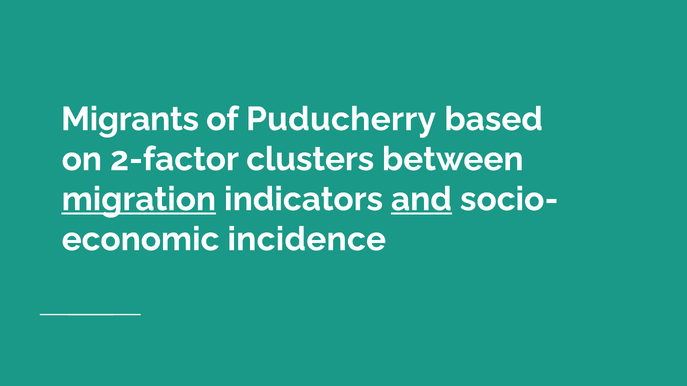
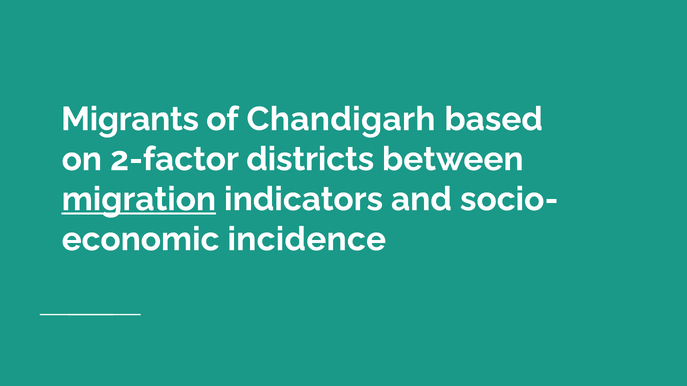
Puducherry: Puducherry -> Chandigarh
clusters: clusters -> districts
and underline: present -> none
